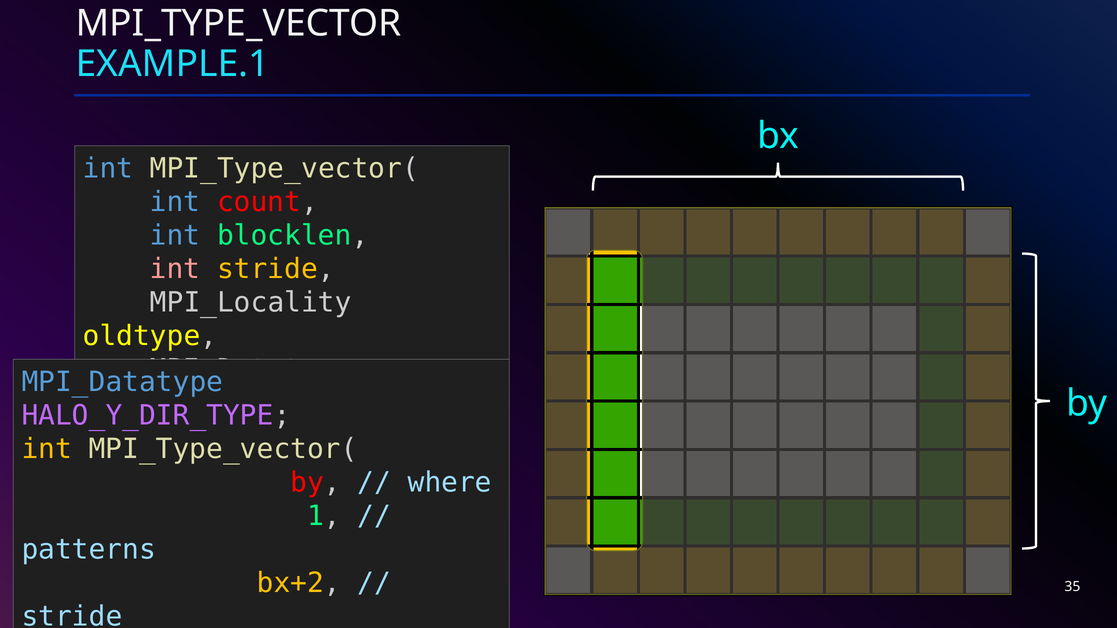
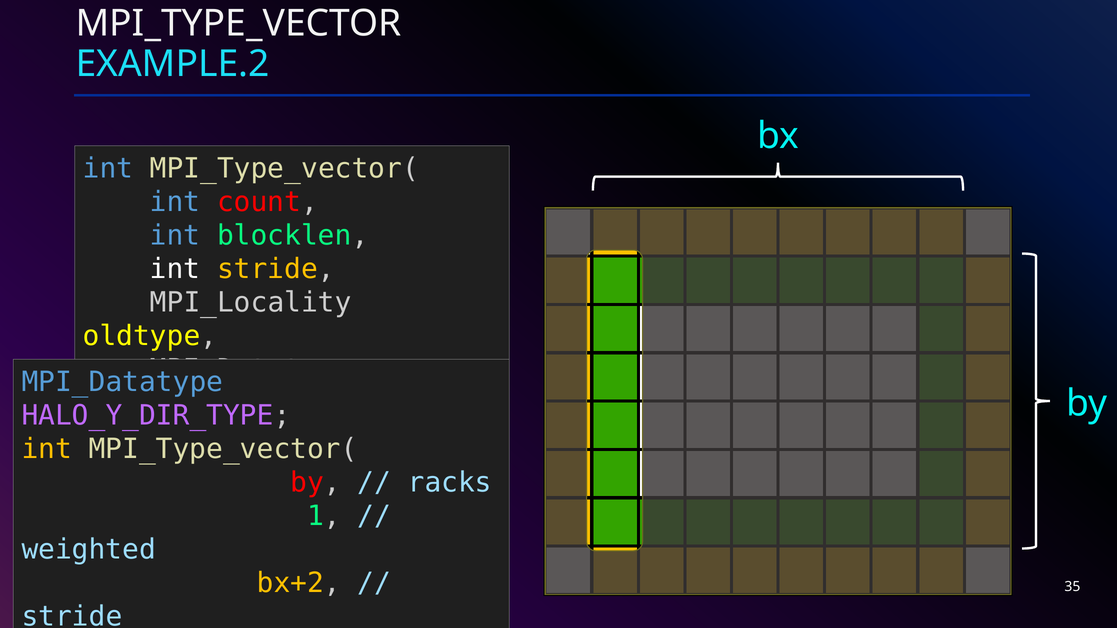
EXAMPLE.1: EXAMPLE.1 -> EXAMPLE.2
int at (175, 269) colour: pink -> white
where: where -> racks
patterns: patterns -> weighted
